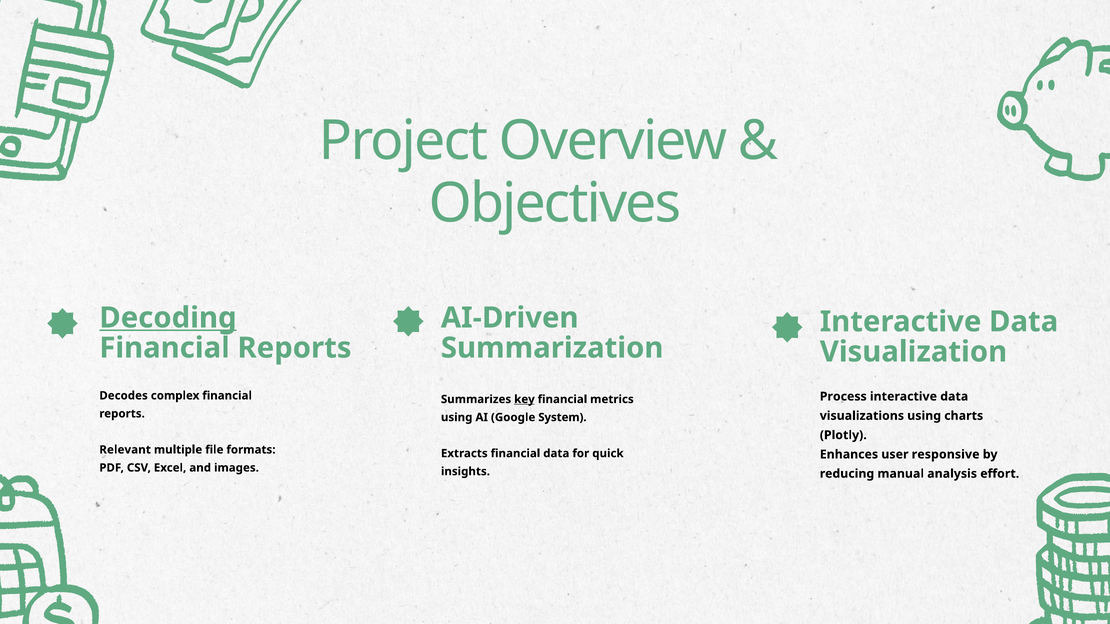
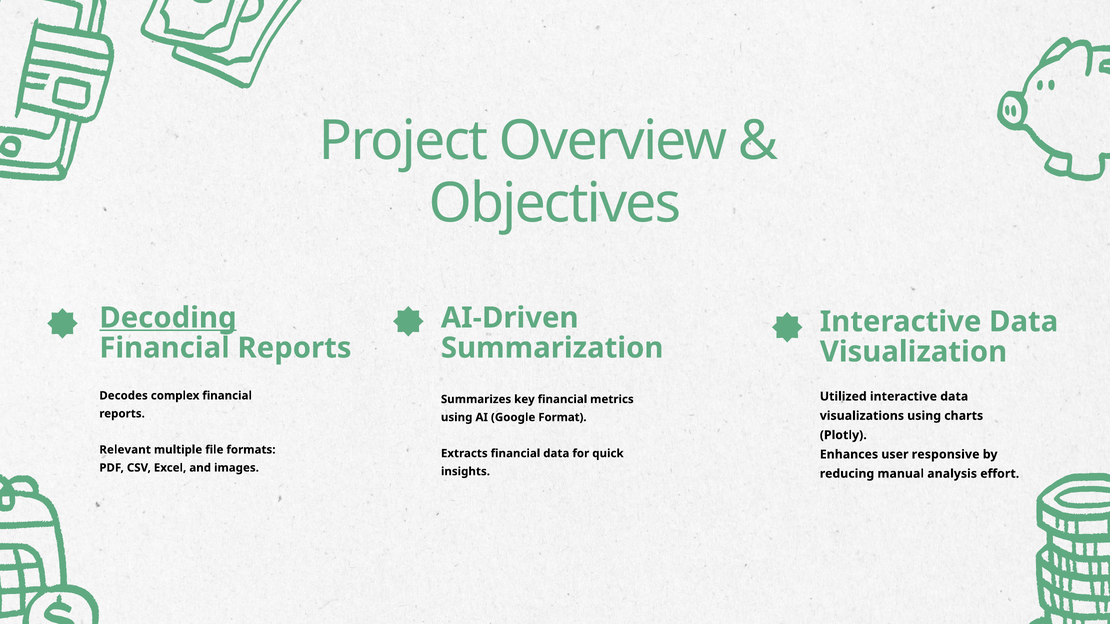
Process: Process -> Utilized
key underline: present -> none
System: System -> Format
